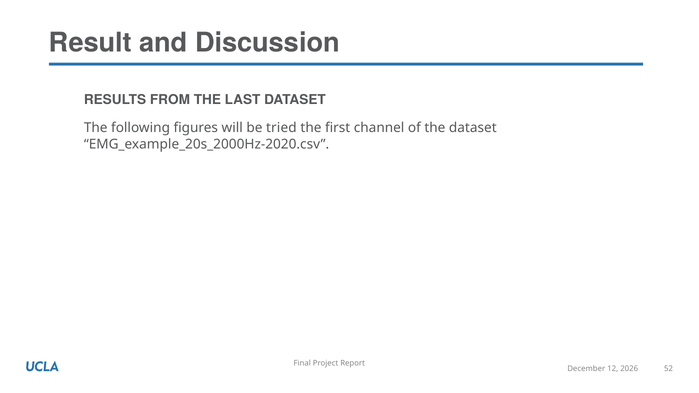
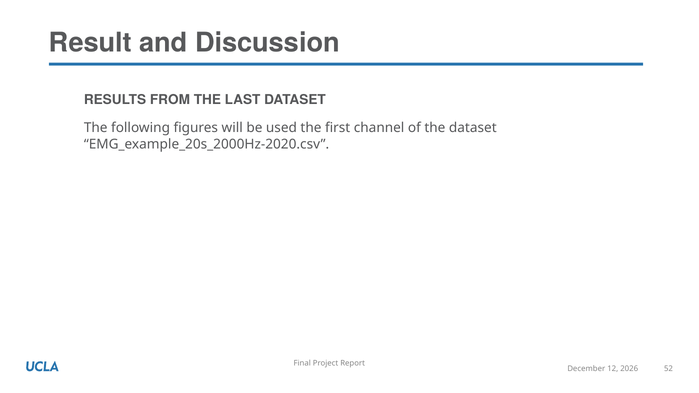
tried: tried -> used
